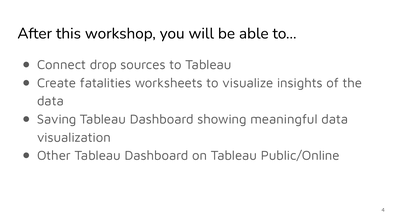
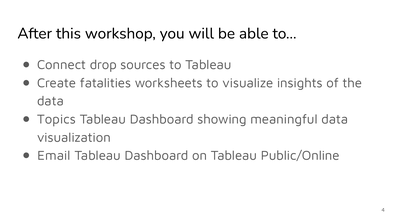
Saving: Saving -> Topics
Other: Other -> Email
